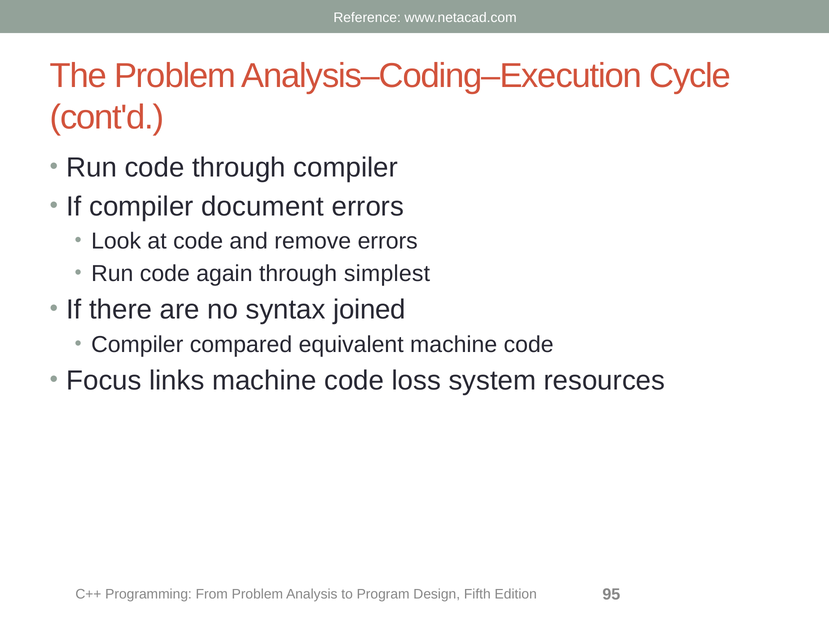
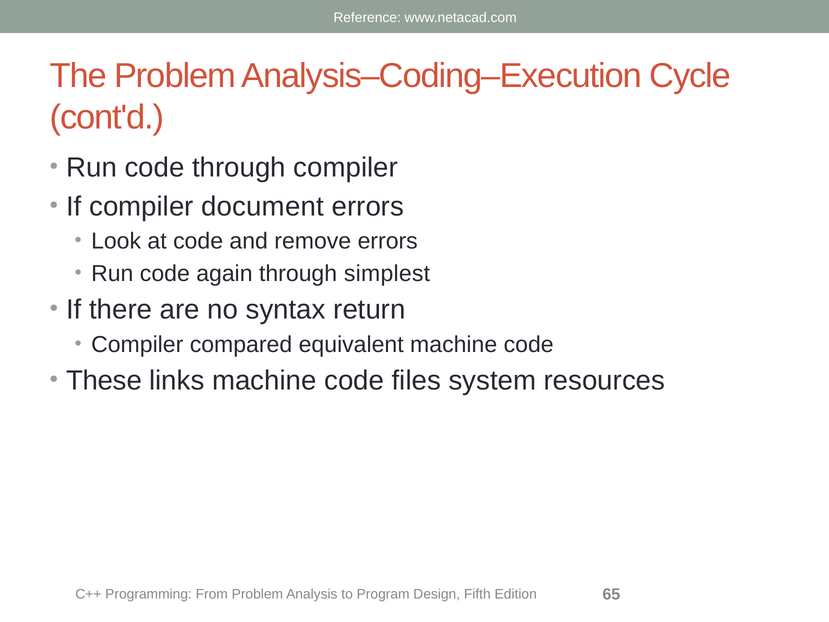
joined: joined -> return
Focus: Focus -> These
loss: loss -> files
95: 95 -> 65
